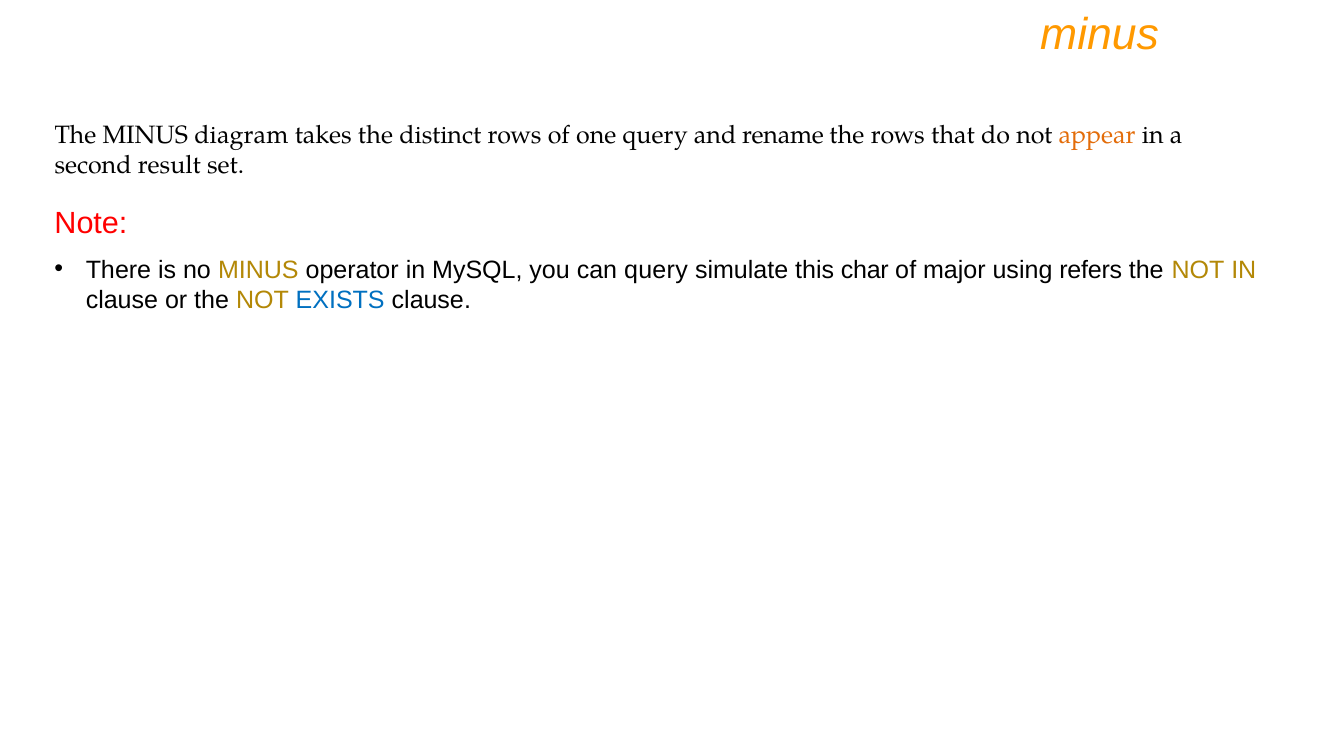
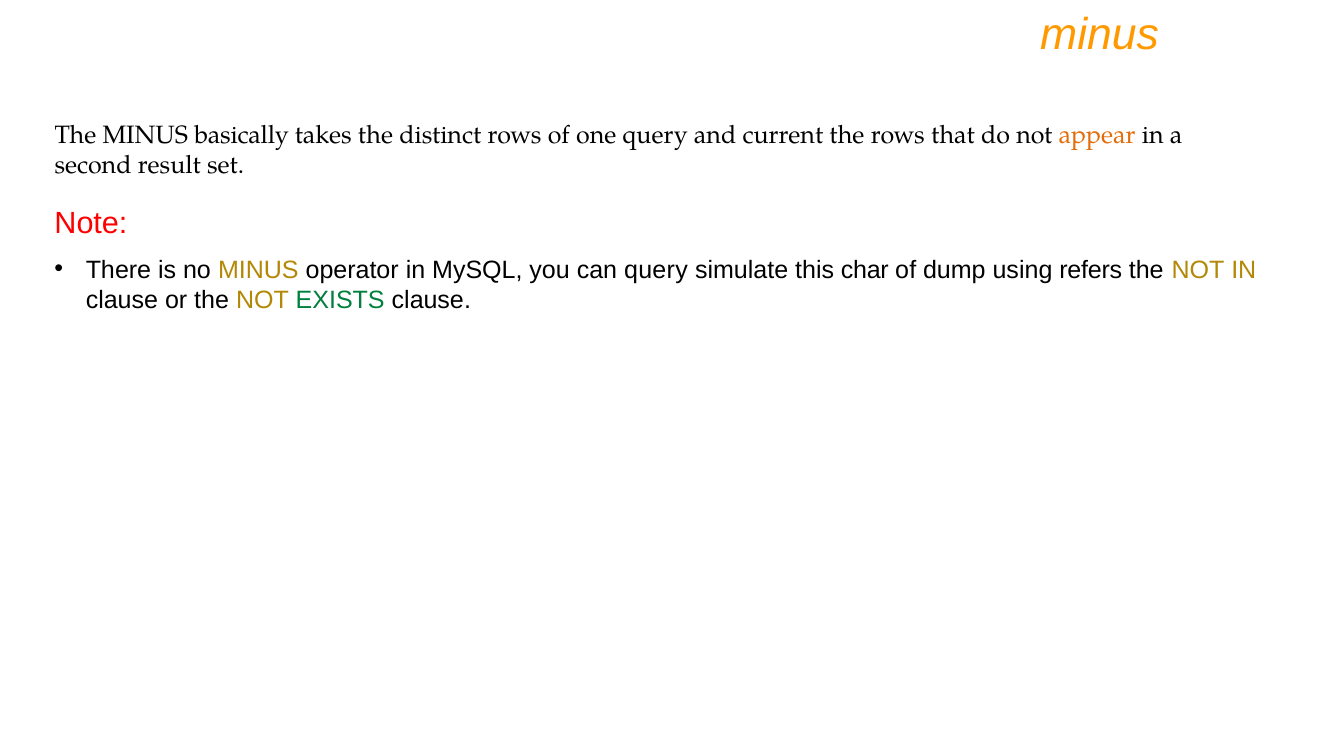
diagram: diagram -> basically
rename: rename -> current
major: major -> dump
EXISTS colour: blue -> green
